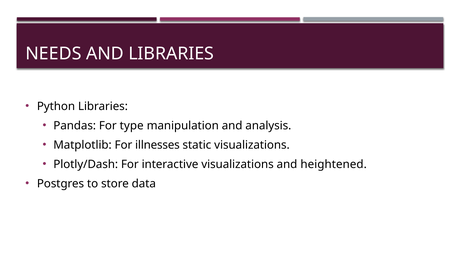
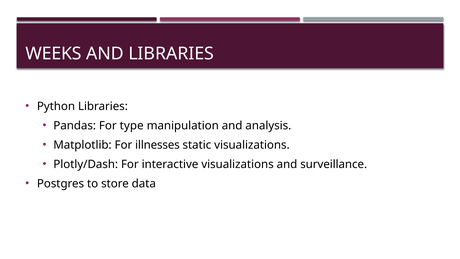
NEEDS: NEEDS -> WEEKS
heightened: heightened -> surveillance
